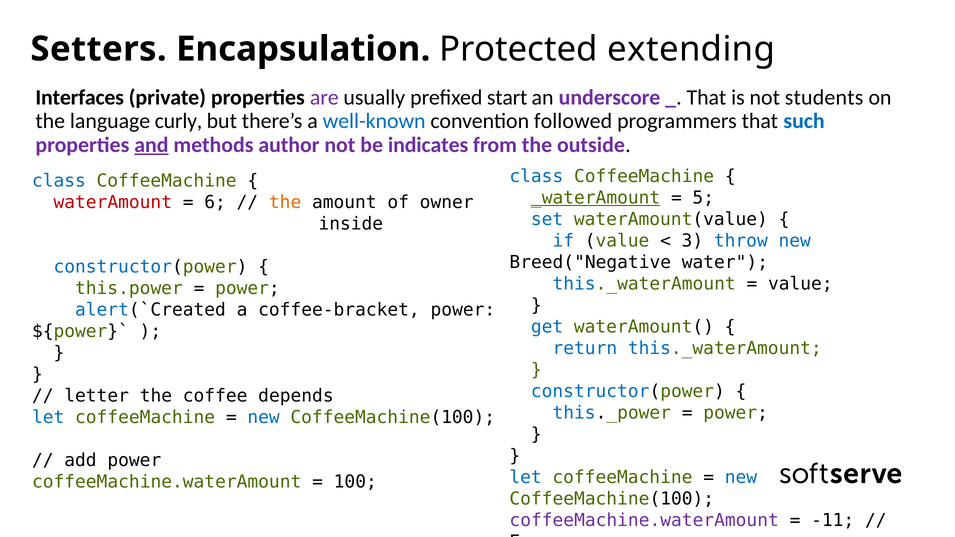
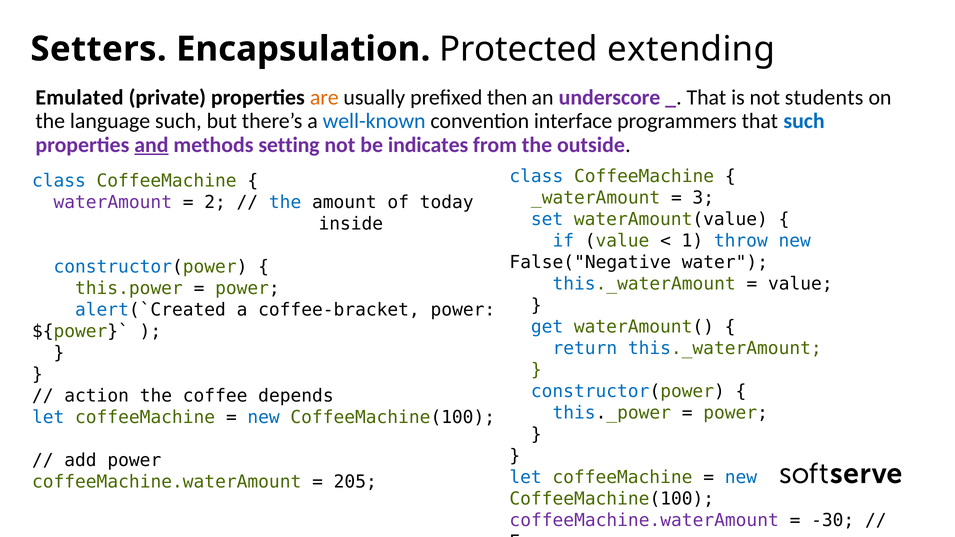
Interfaces: Interfaces -> Emulated
are colour: purple -> orange
start: start -> then
language curly: curly -> such
followed: followed -> interface
author: author -> setting
_waterAmount underline: present -> none
5: 5 -> 3
waterAmount colour: red -> purple
6: 6 -> 2
the at (285, 203) colour: orange -> blue
owner: owner -> today
3: 3 -> 1
Breed("Negative: Breed("Negative -> False("Negative
letter: letter -> action
100: 100 -> 205
-11: -11 -> -30
